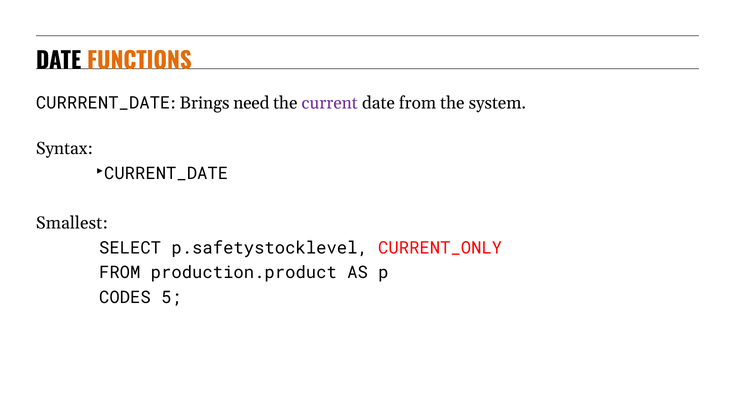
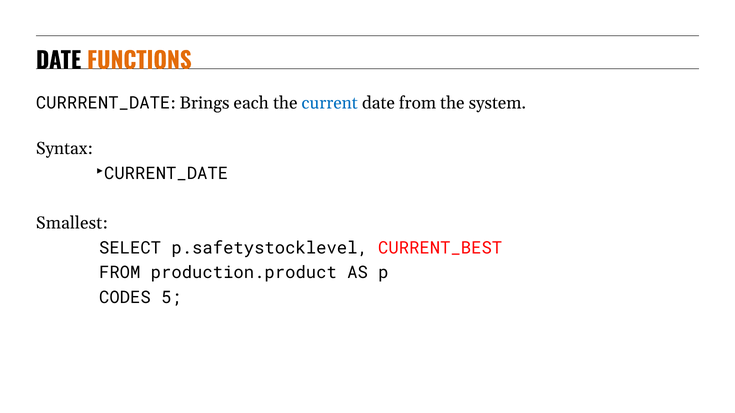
need: need -> each
current colour: purple -> blue
CURRENT_ONLY: CURRENT_ONLY -> CURRENT_BEST
